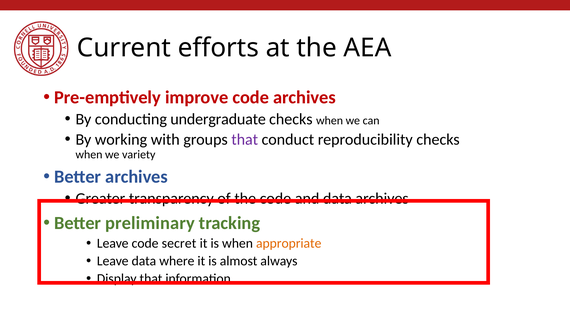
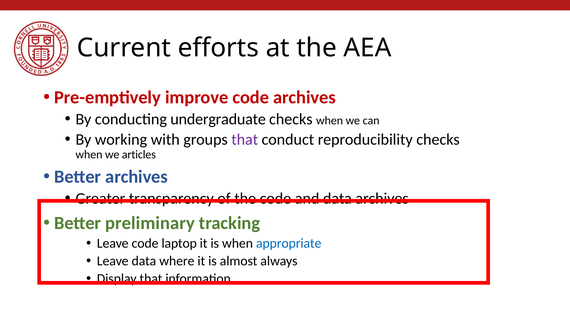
variety: variety -> articles
secret: secret -> laptop
appropriate colour: orange -> blue
